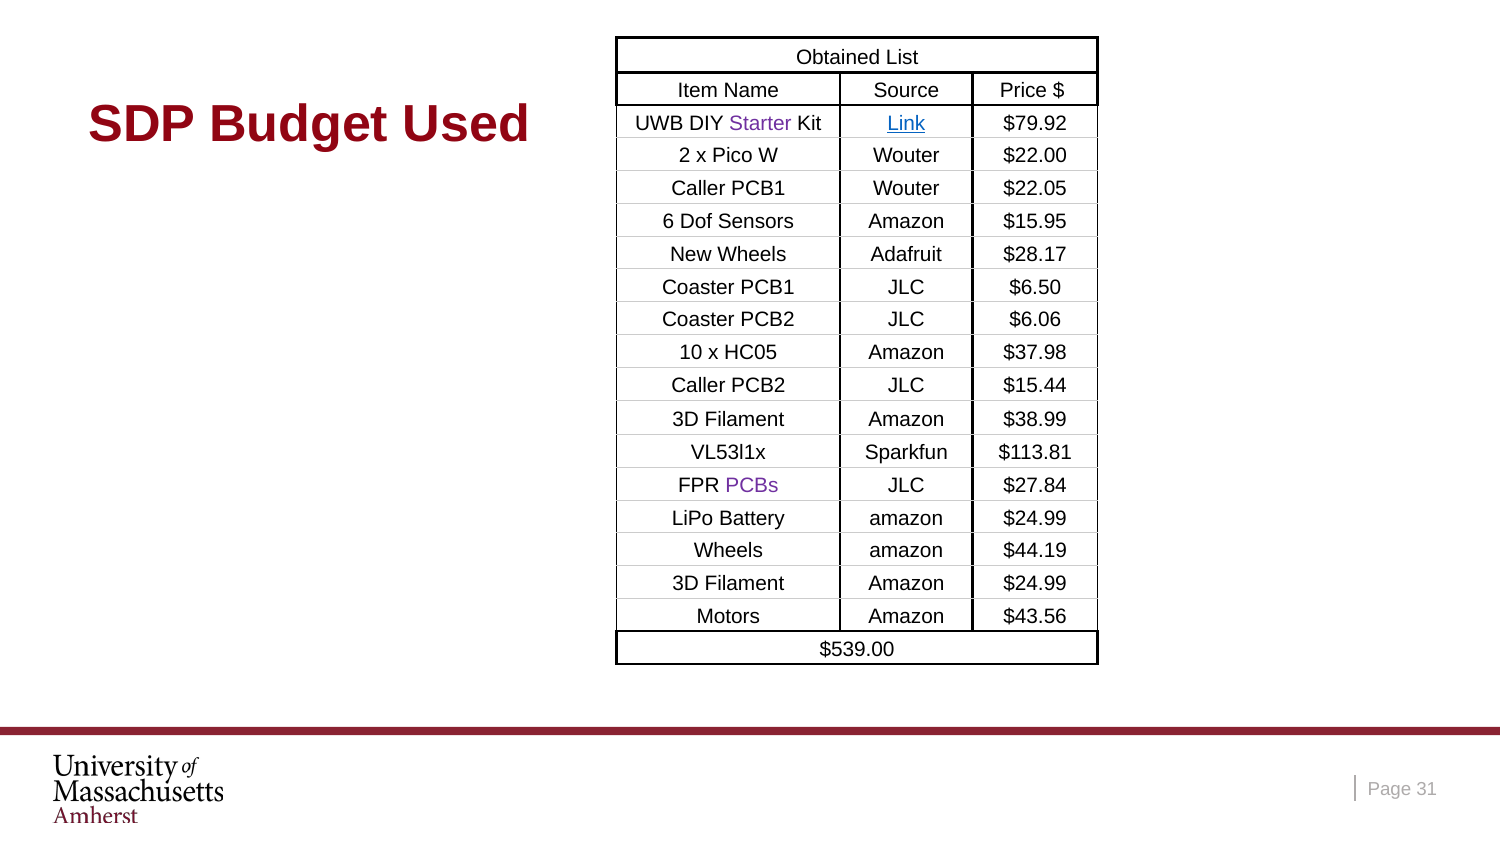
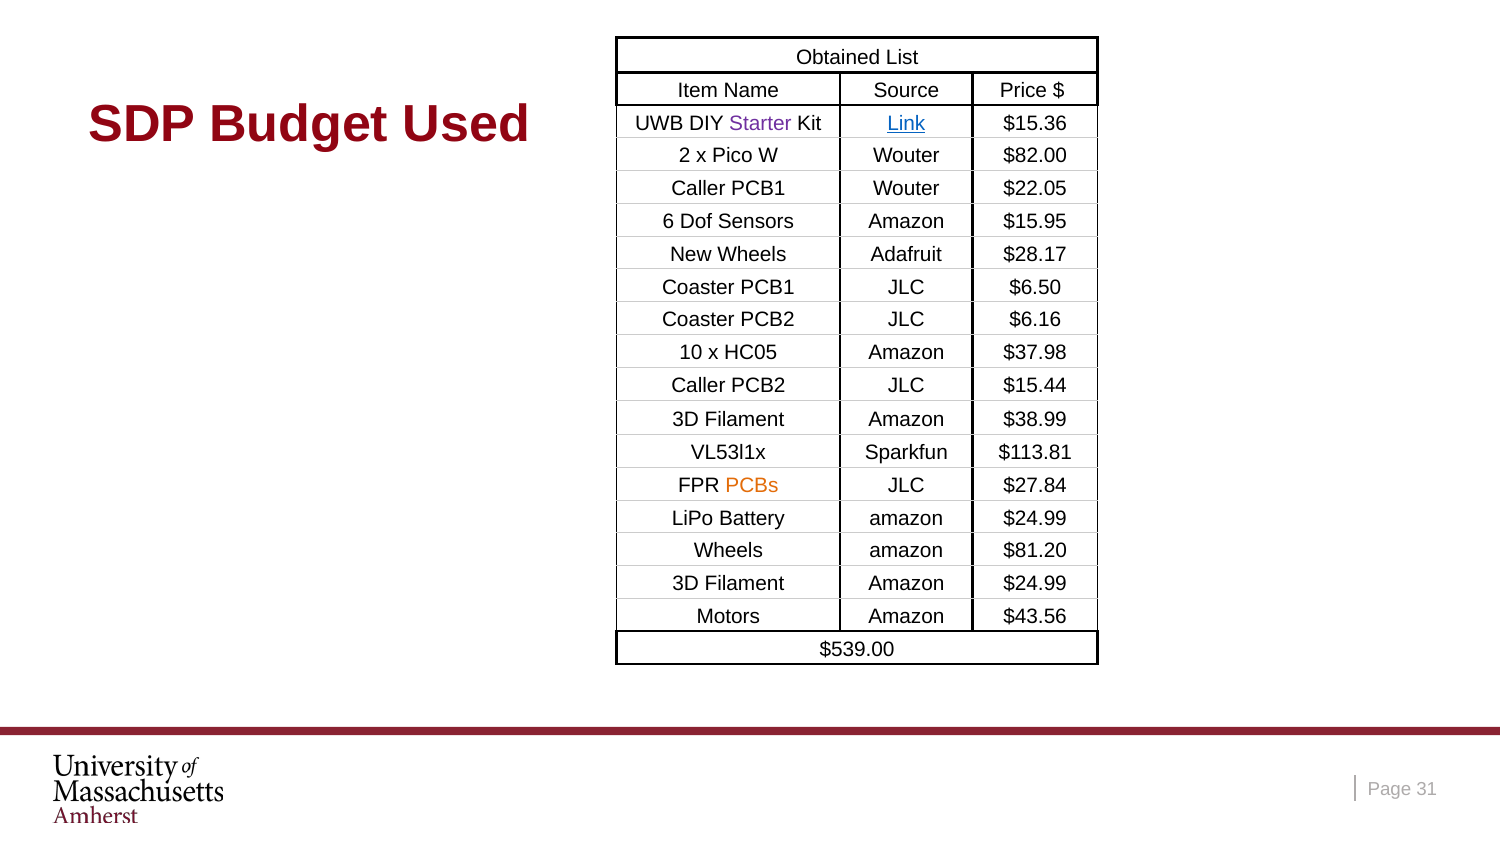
$79.92: $79.92 -> $15.36
$22.00: $22.00 -> $82.00
$6.06: $6.06 -> $6.16
PCBs colour: purple -> orange
$44.19: $44.19 -> $81.20
